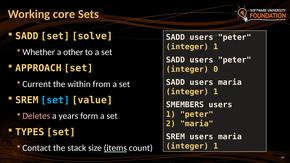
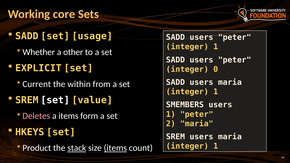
solve: solve -> usage
APPROACH: APPROACH -> EXPLICIT
set at (55, 100) colour: light blue -> white
a years: years -> items
TYPES: TYPES -> HKEYS
Contact: Contact -> Product
stack underline: none -> present
